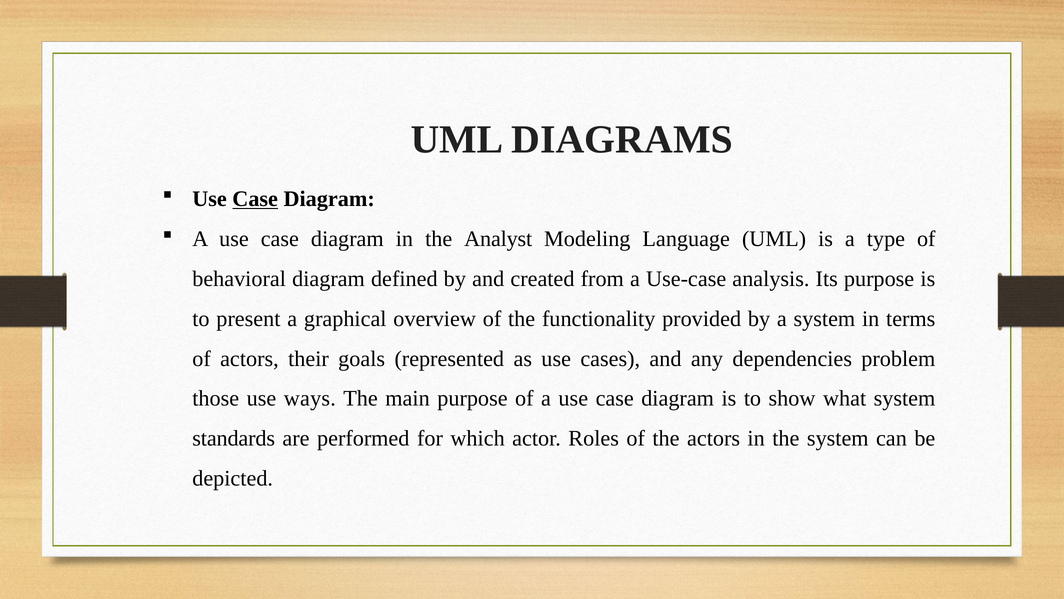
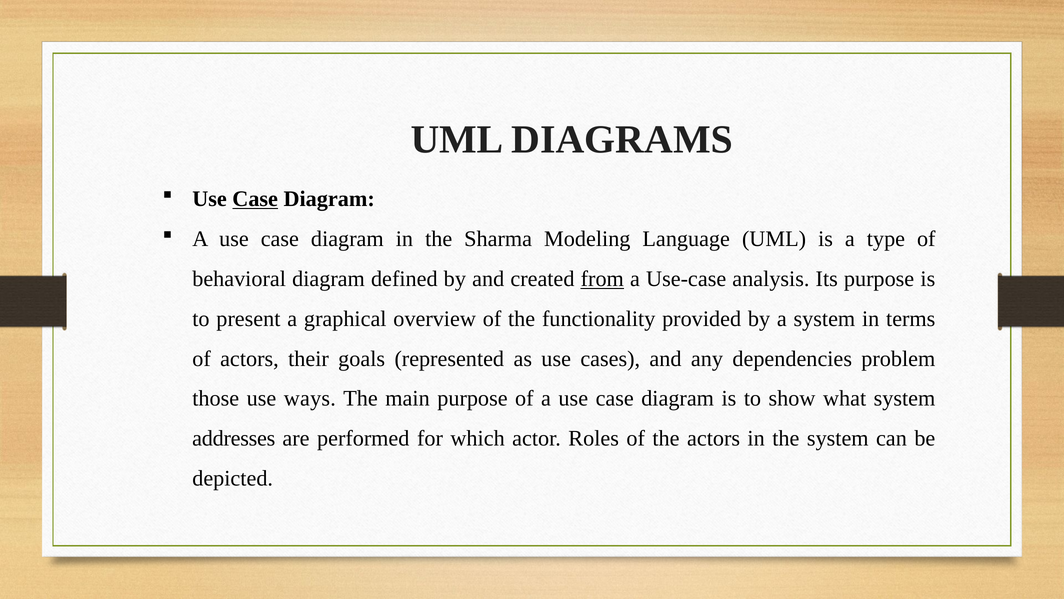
Analyst: Analyst -> Sharma
from underline: none -> present
standards: standards -> addresses
